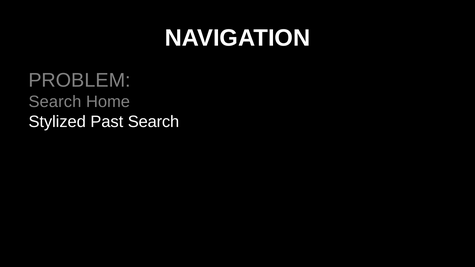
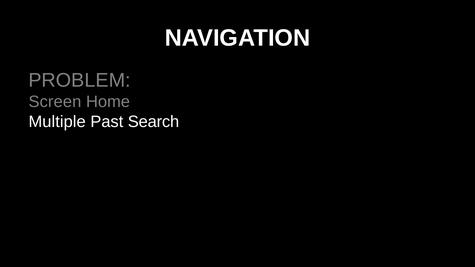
Search at (55, 102): Search -> Screen
Stylized: Stylized -> Multiple
